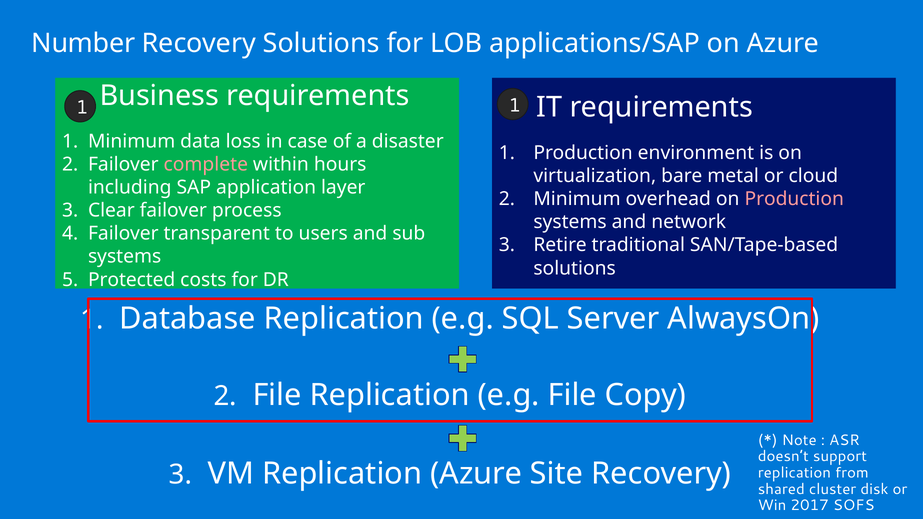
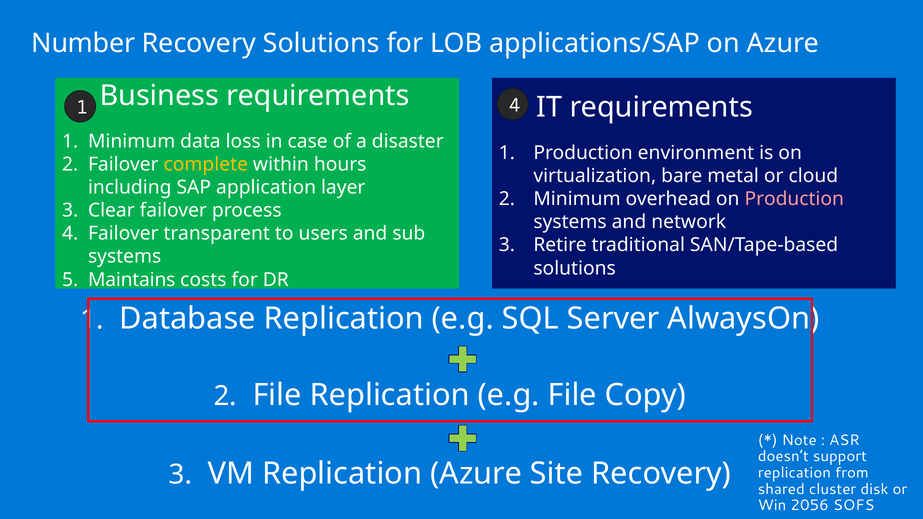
1 1: 1 -> 4
complete colour: pink -> yellow
Protected: Protected -> Maintains
2017: 2017 -> 2056
